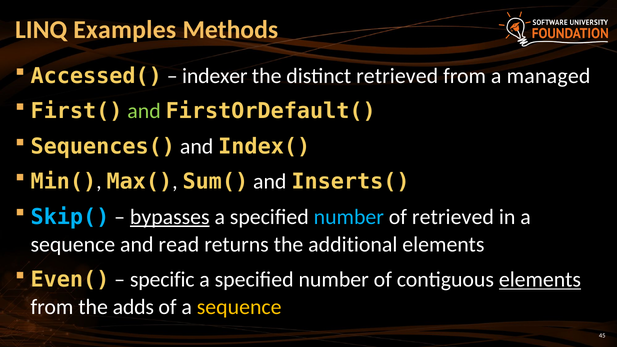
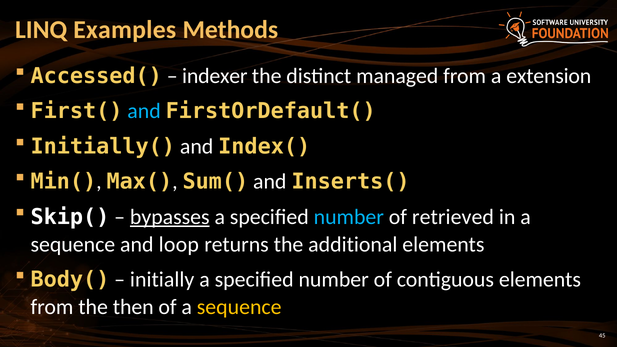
distinct retrieved: retrieved -> managed
managed: managed -> extension
and at (144, 111) colour: light green -> light blue
Sequences(: Sequences( -> Initially(
Skip( colour: light blue -> white
read: read -> loop
Even(: Even( -> Body(
specific: specific -> initially
elements at (540, 280) underline: present -> none
adds: adds -> then
